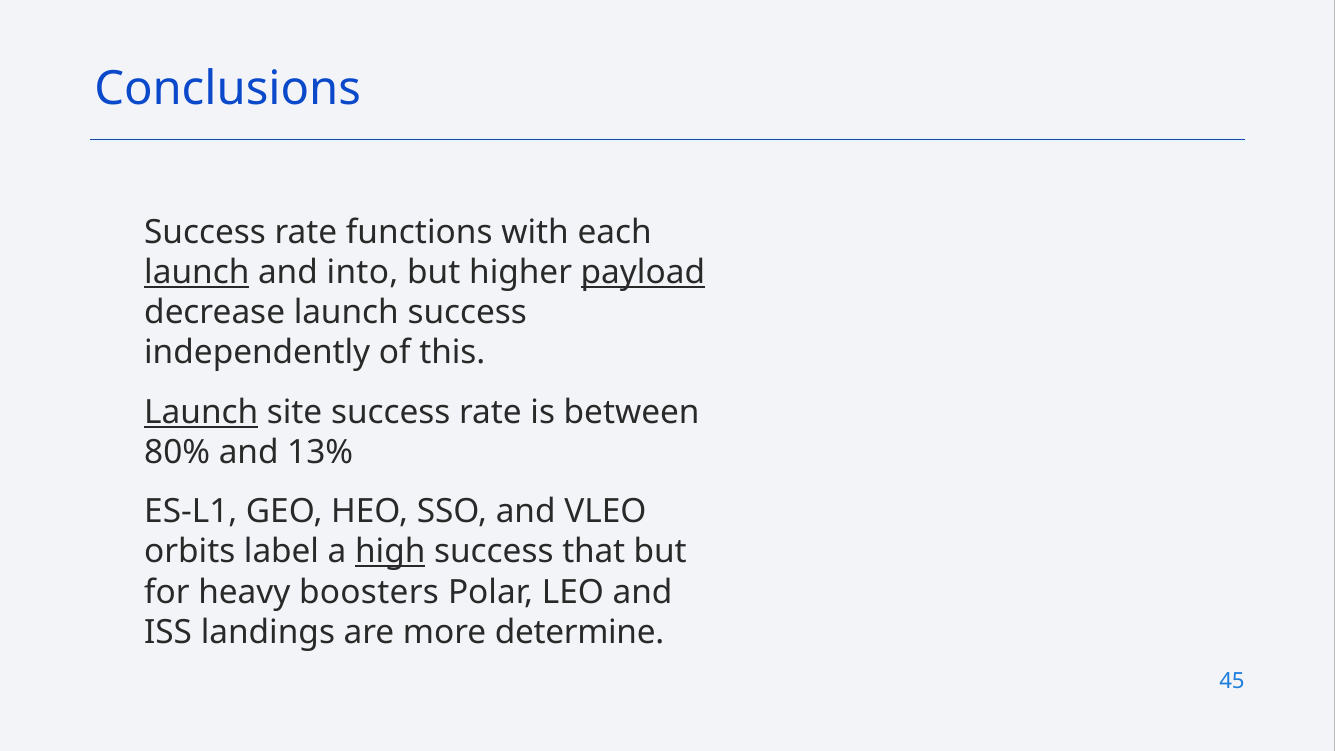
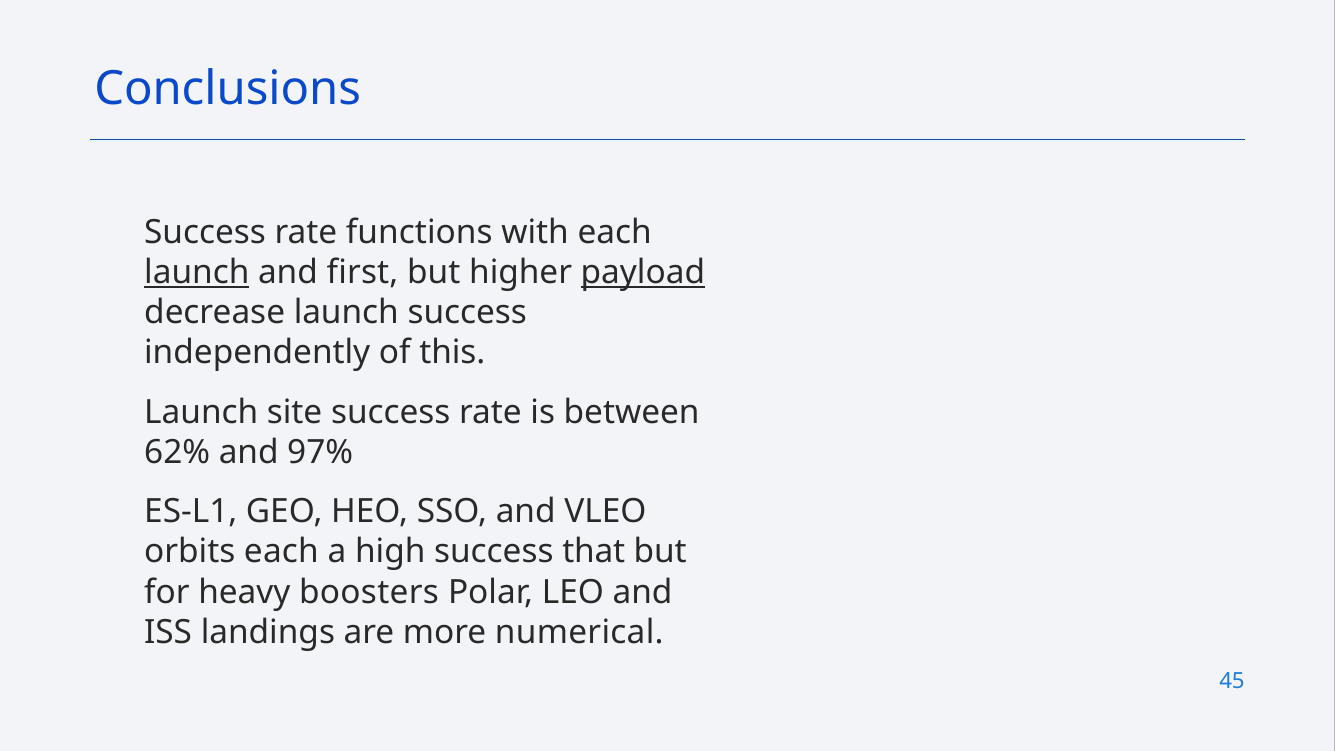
into: into -> first
Launch at (201, 412) underline: present -> none
80%: 80% -> 62%
13%: 13% -> 97%
orbits label: label -> each
high underline: present -> none
determine: determine -> numerical
